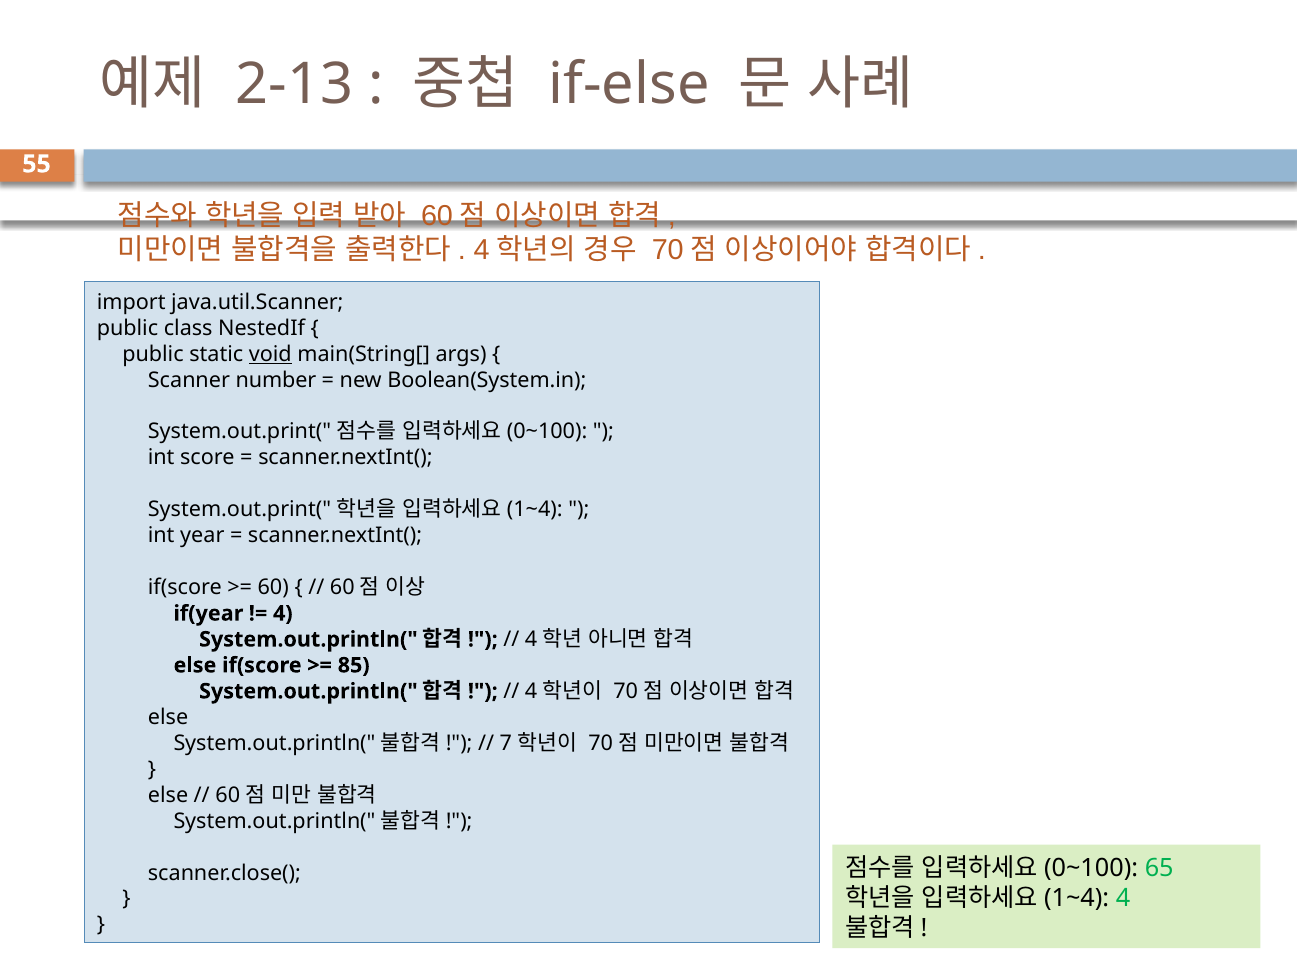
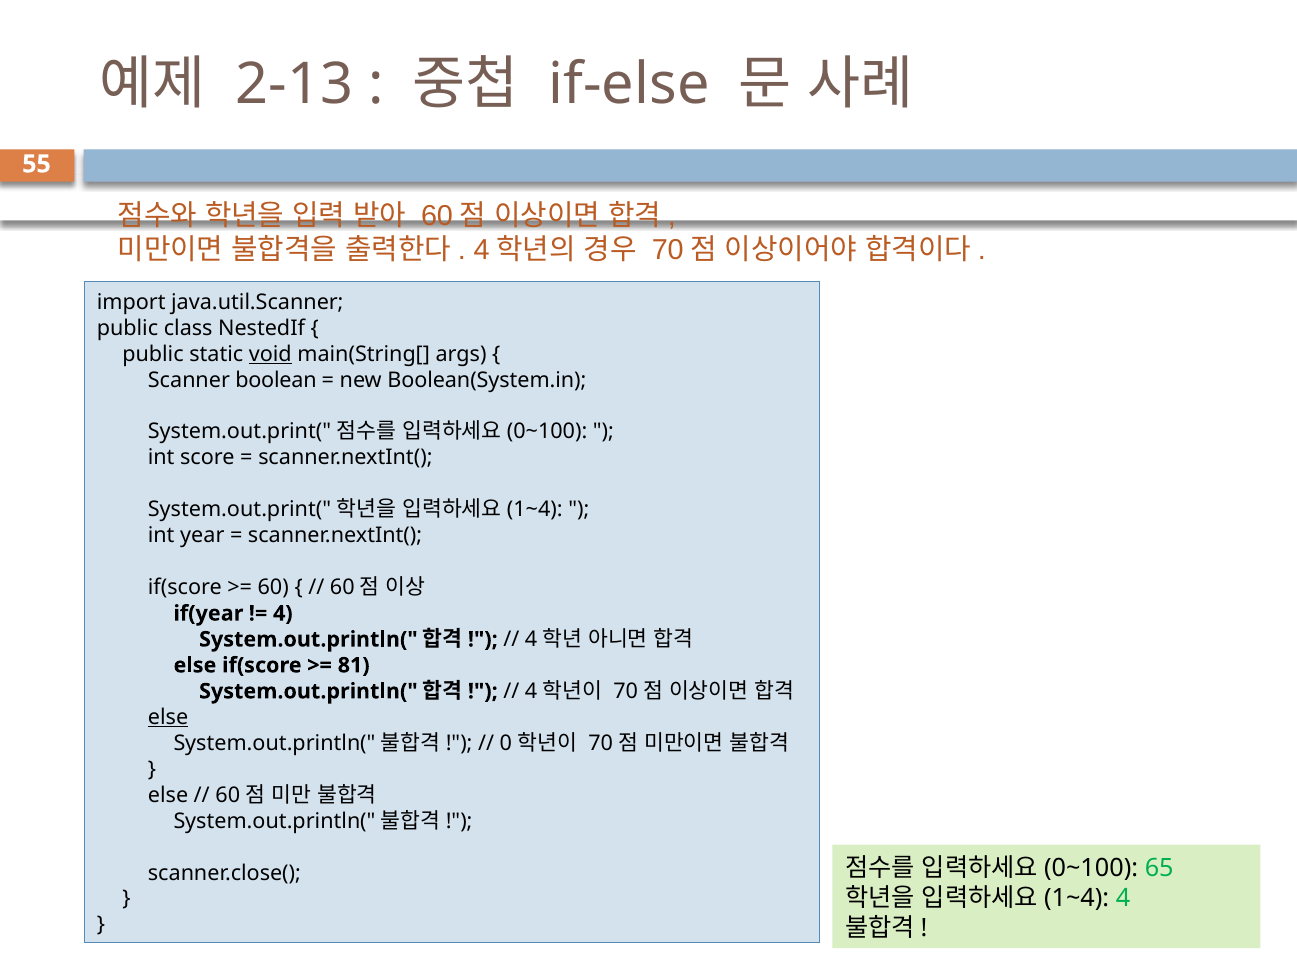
number: number -> boolean
85: 85 -> 81
else at (168, 717) underline: none -> present
7: 7 -> 0
